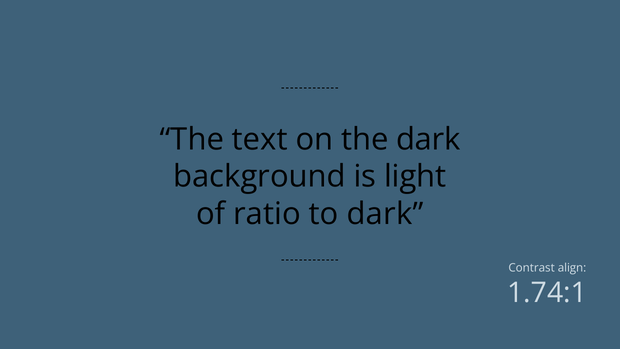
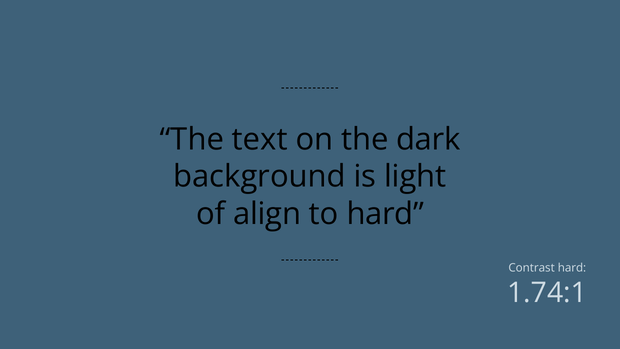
ratio: ratio -> align
to dark: dark -> hard
Contrast align: align -> hard
